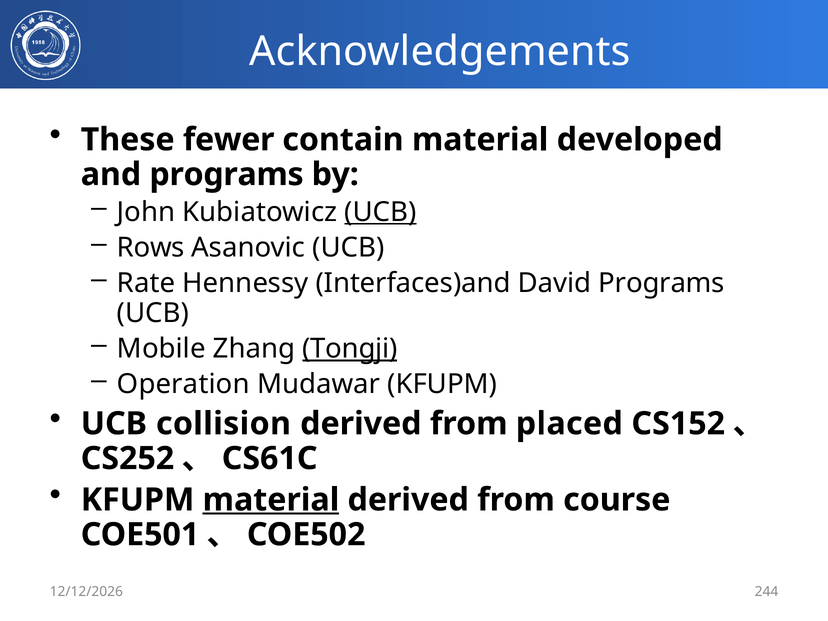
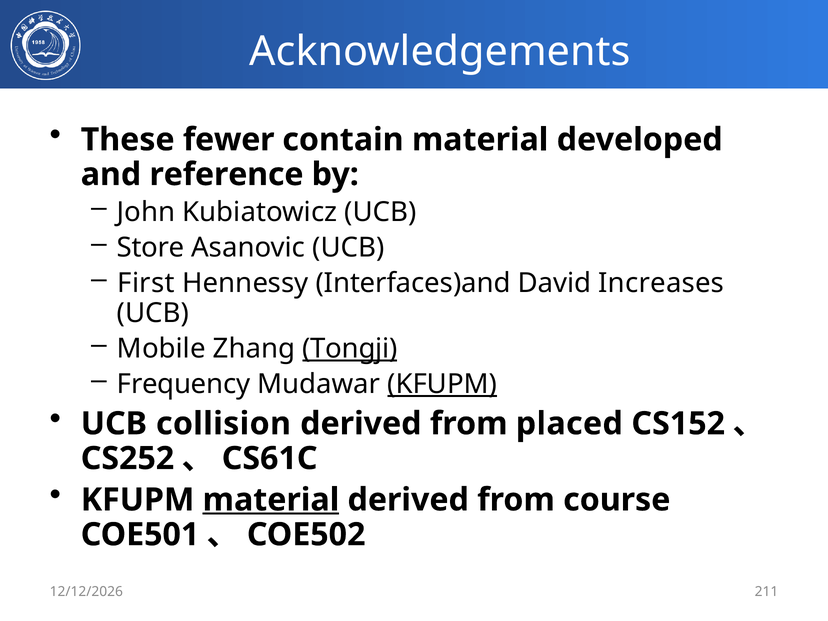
and programs: programs -> reference
UCB at (380, 212) underline: present -> none
Rows: Rows -> Store
Rate: Rate -> First
David Programs: Programs -> Increases
Operation: Operation -> Frequency
KFUPM at (442, 384) underline: none -> present
244: 244 -> 211
